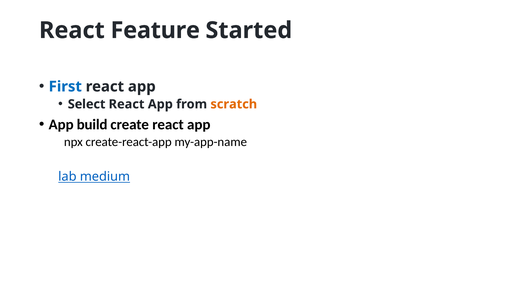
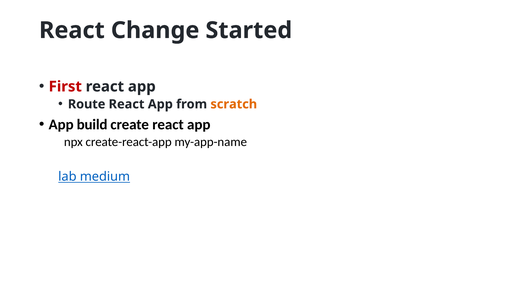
Feature: Feature -> Change
First colour: blue -> red
Select: Select -> Route
